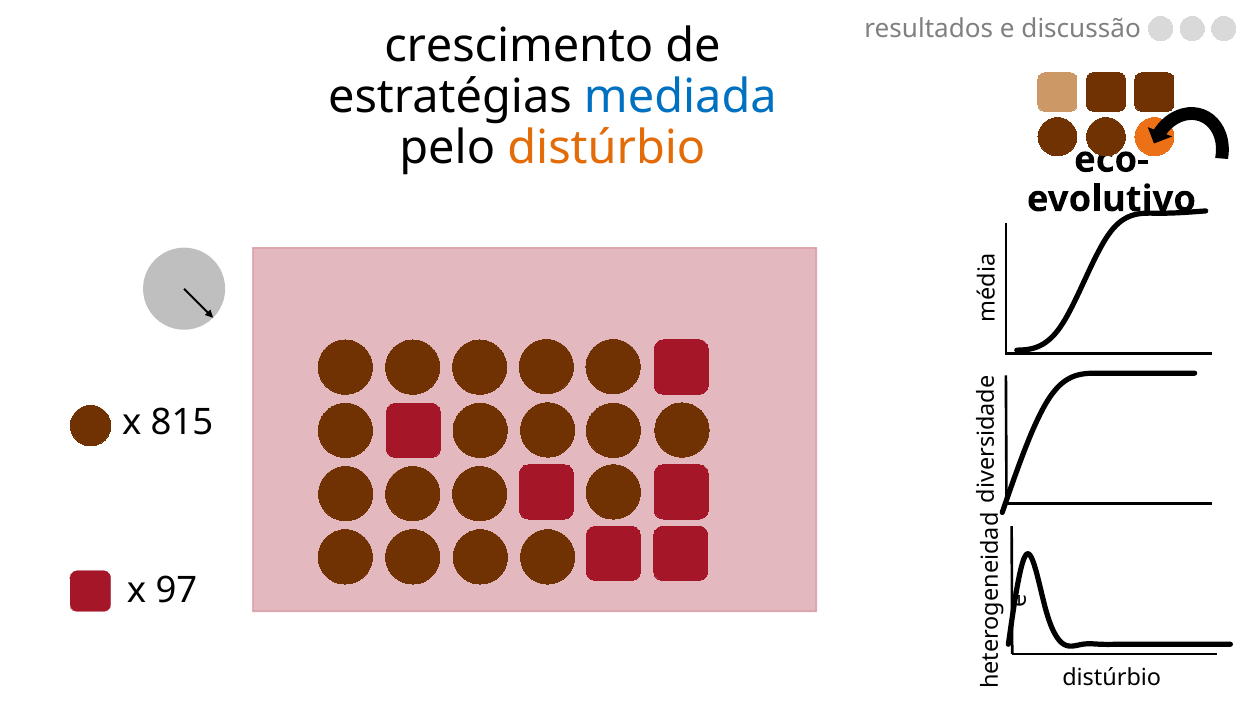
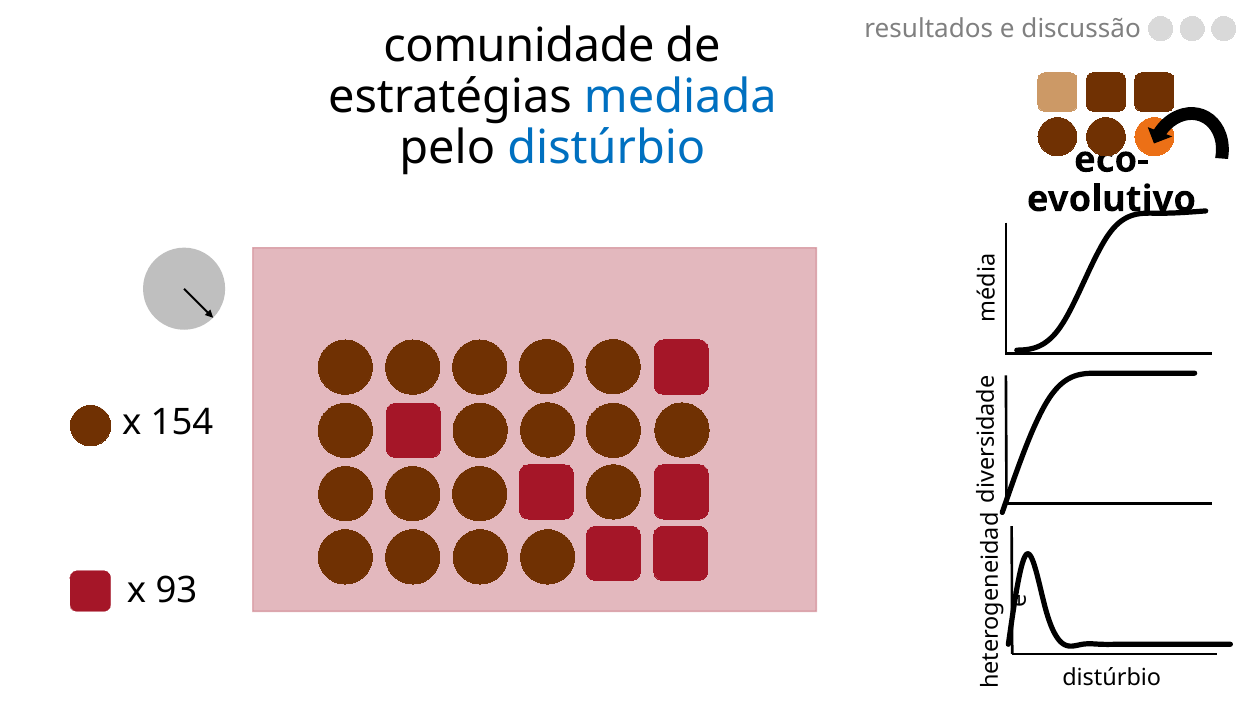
crescimento: crescimento -> comunidade
distúrbio at (606, 147) colour: orange -> blue
815: 815 -> 154
97: 97 -> 93
